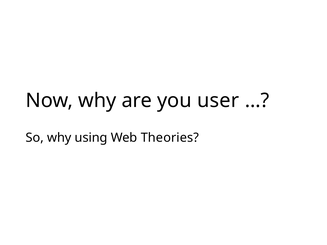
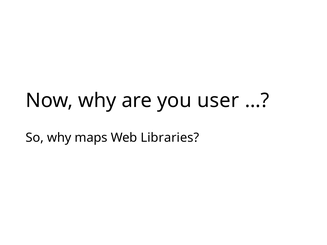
using: using -> maps
Theories: Theories -> Libraries
